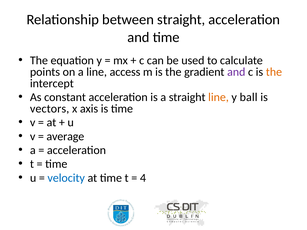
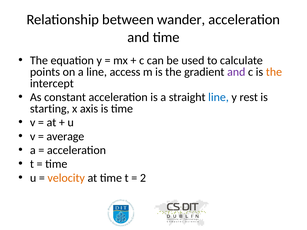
between straight: straight -> wander
line at (218, 97) colour: orange -> blue
ball: ball -> rest
vectors: vectors -> starting
velocity colour: blue -> orange
4: 4 -> 2
